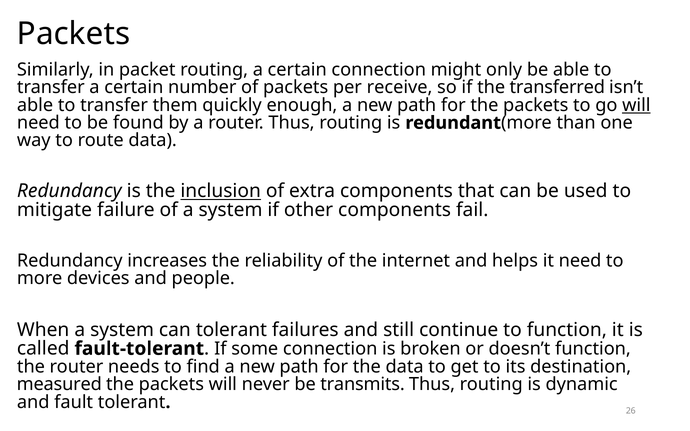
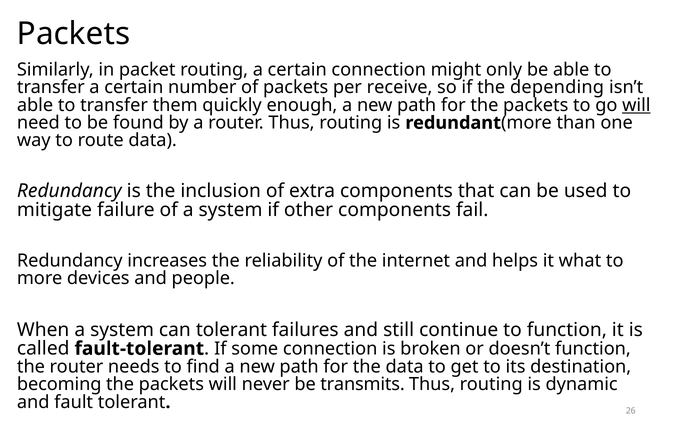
transferred: transferred -> depending
inclusion underline: present -> none
it need: need -> what
measured: measured -> becoming
